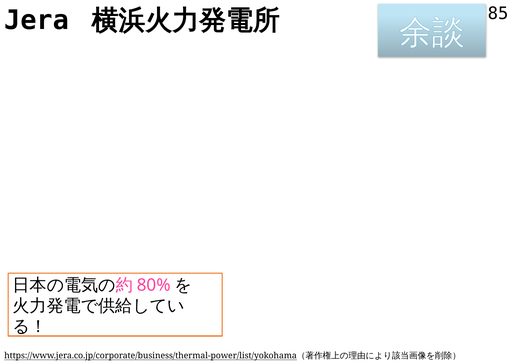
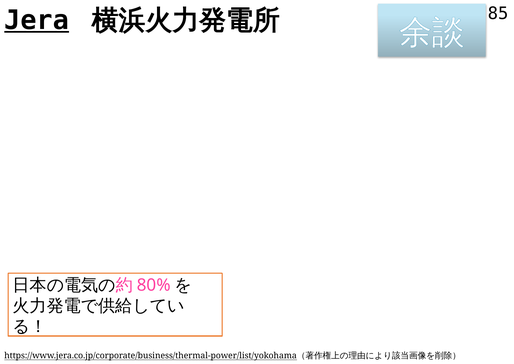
Jera underline: none -> present
